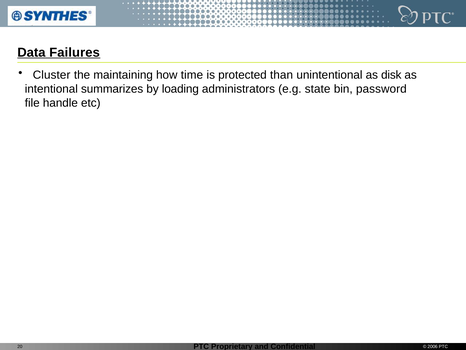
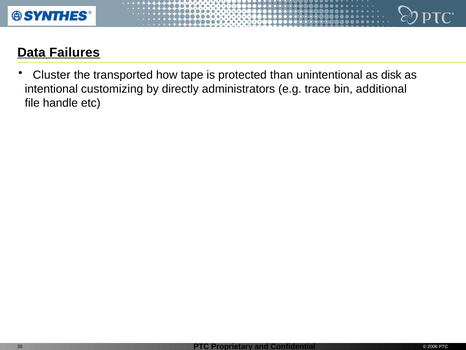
maintaining: maintaining -> transported
time: time -> tape
summarizes: summarizes -> customizing
loading: loading -> directly
state: state -> trace
password: password -> additional
